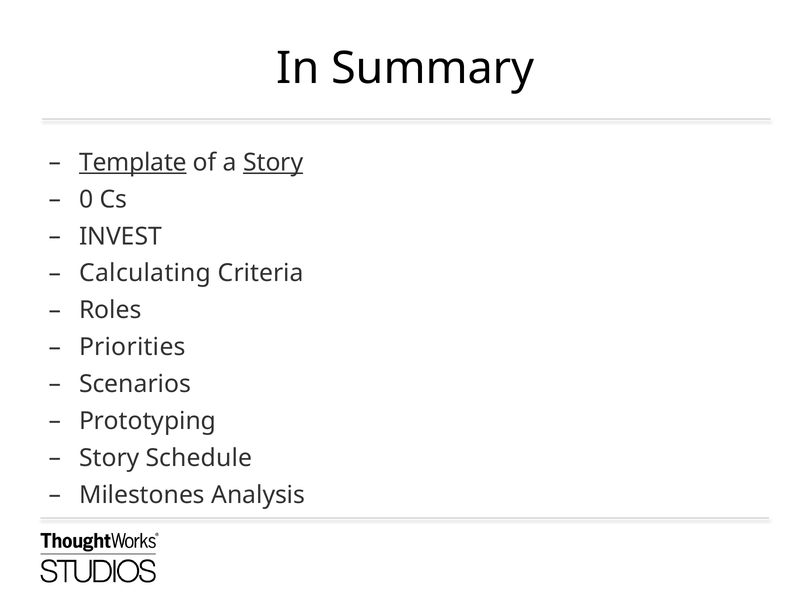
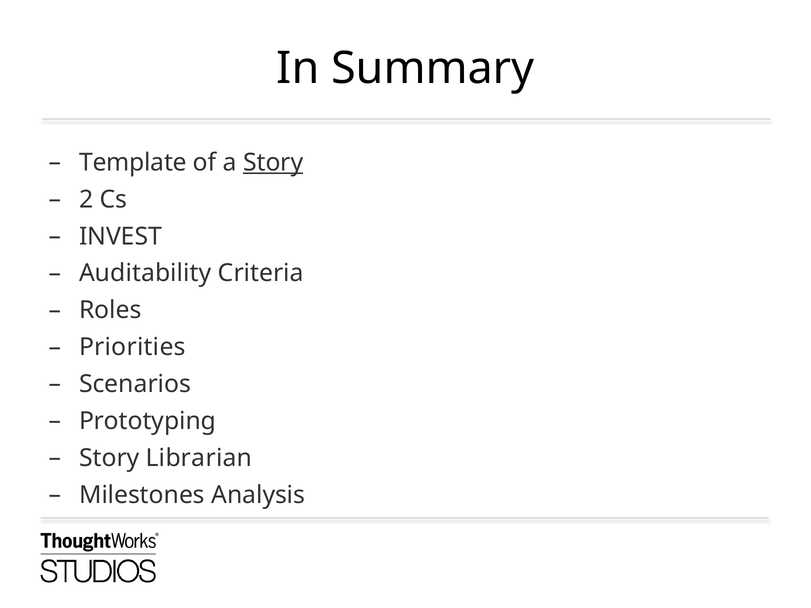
Template underline: present -> none
0: 0 -> 2
Calculating: Calculating -> Auditability
Schedule: Schedule -> Librarian
